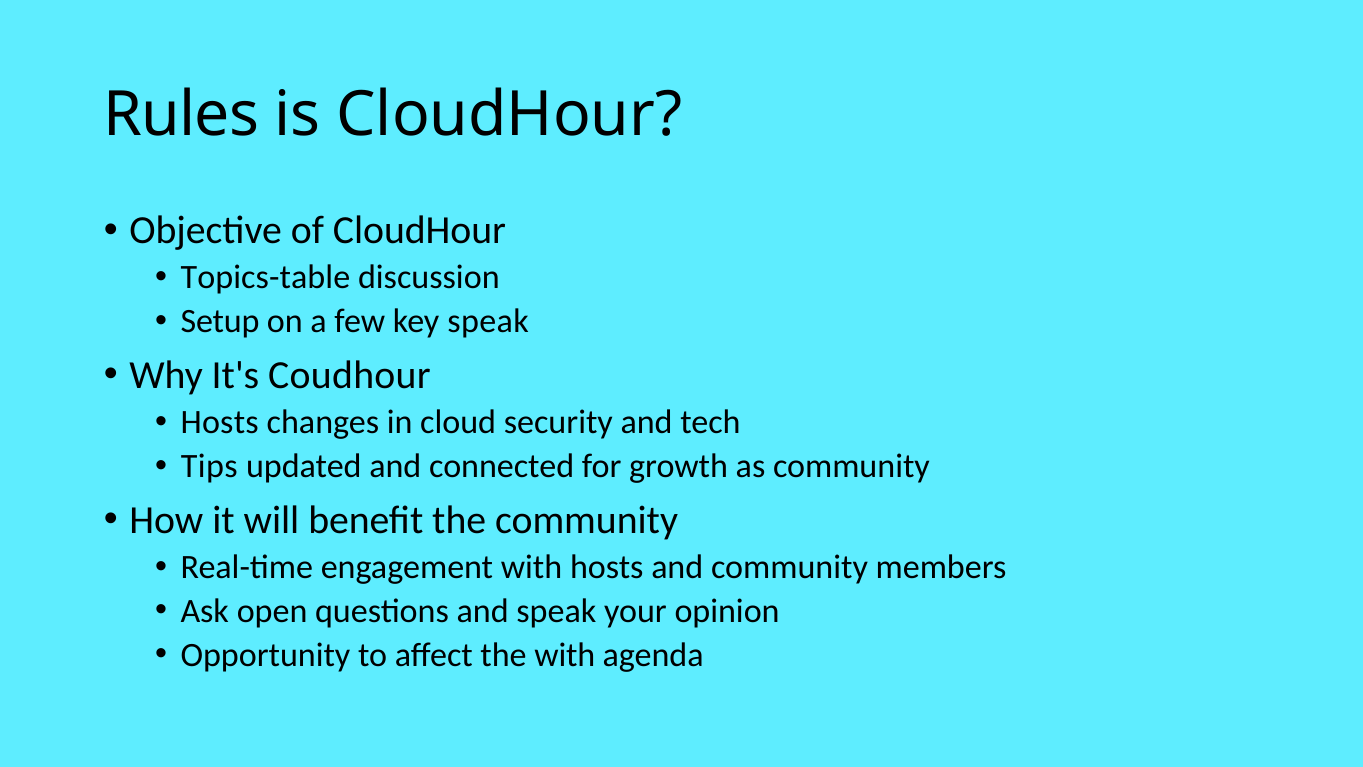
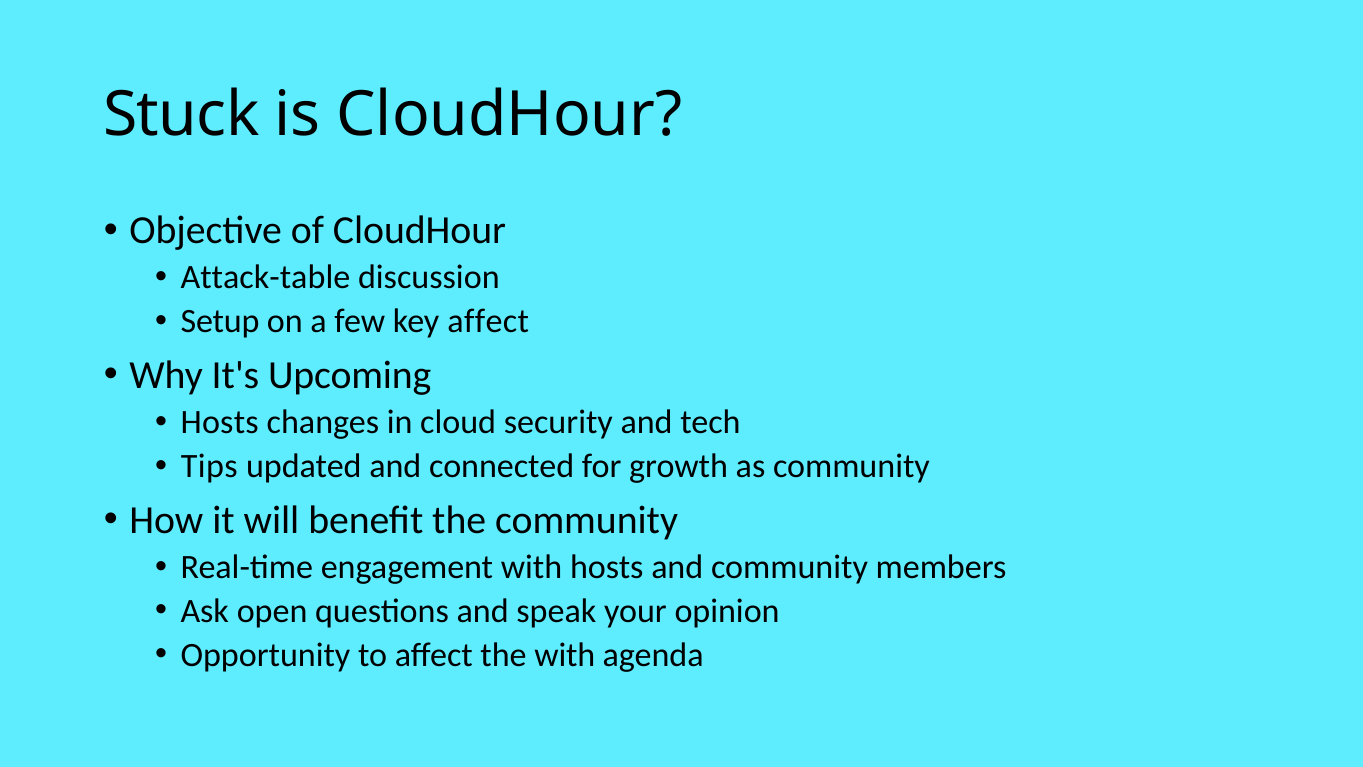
Rules: Rules -> Stuck
Topics-table: Topics-table -> Attack-table
key speak: speak -> affect
Coudhour: Coudhour -> Upcoming
